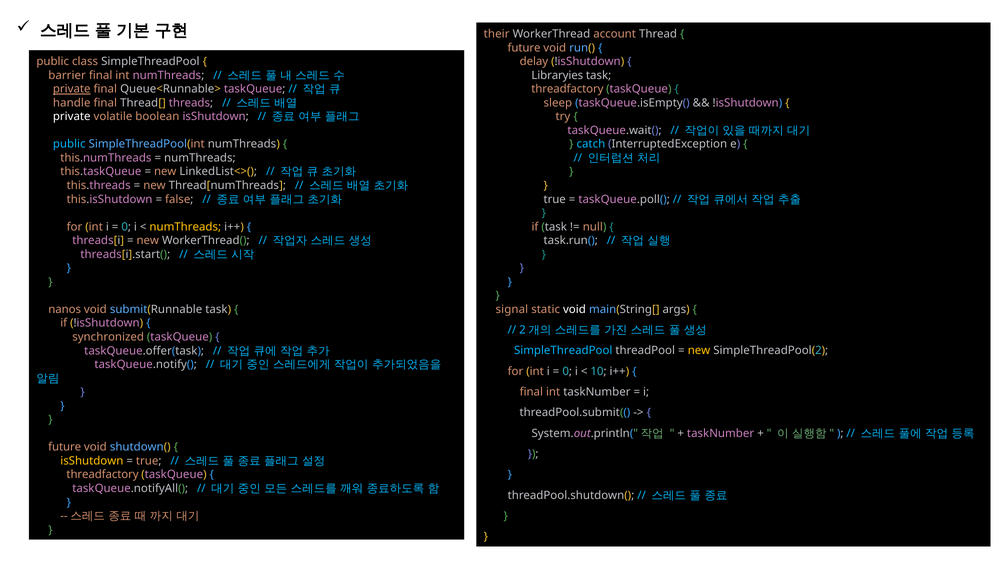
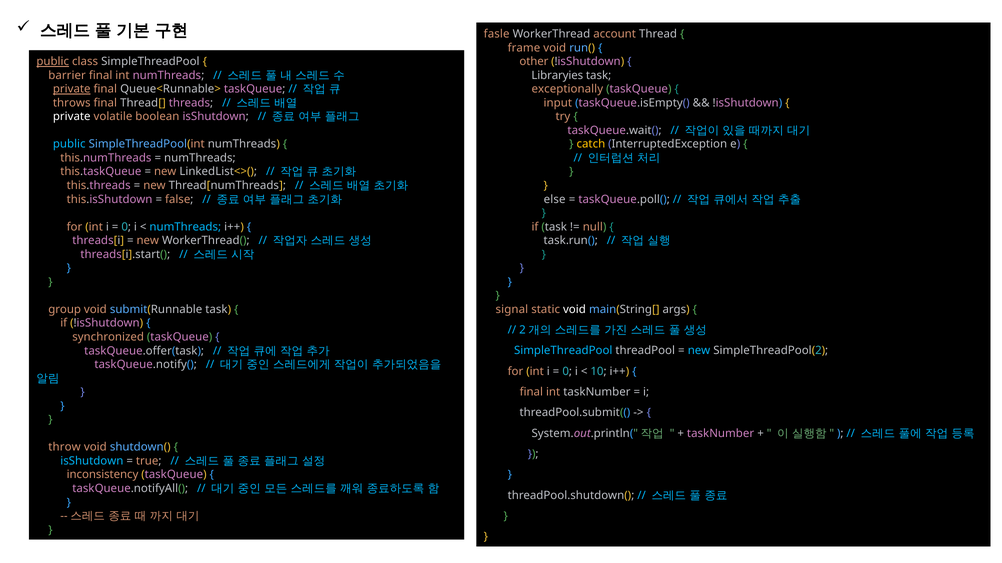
their: their -> fasle
future at (524, 48): future -> frame
public at (53, 62) underline: none -> present
delay: delay -> other
threadfactory at (567, 89): threadfactory -> exceptionally
handle: handle -> throws
sleep: sleep -> input
catch colour: light blue -> yellow
true at (555, 199): true -> else
numThreads at (185, 227) colour: yellow -> light blue
nanos: nanos -> group
new at (699, 351) colour: yellow -> light blue
future at (65, 448): future -> throw
isShutdown at (92, 461) colour: yellow -> light blue
threadfactory at (103, 475): threadfactory -> inconsistency
